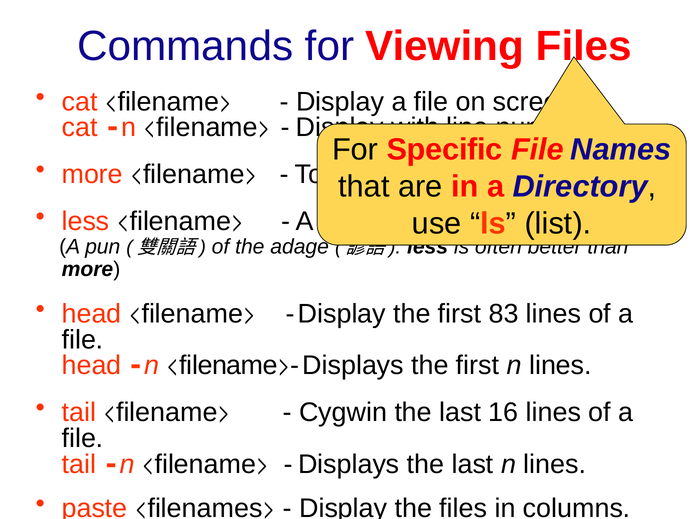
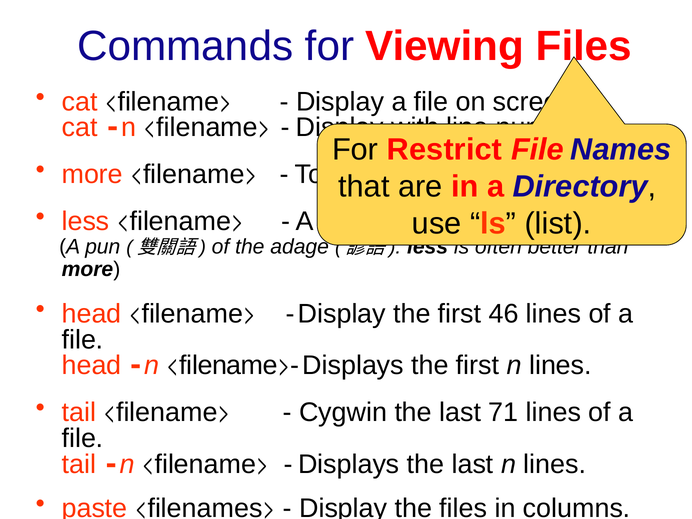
Specific: Specific -> Restrict
83: 83 -> 46
16: 16 -> 71
